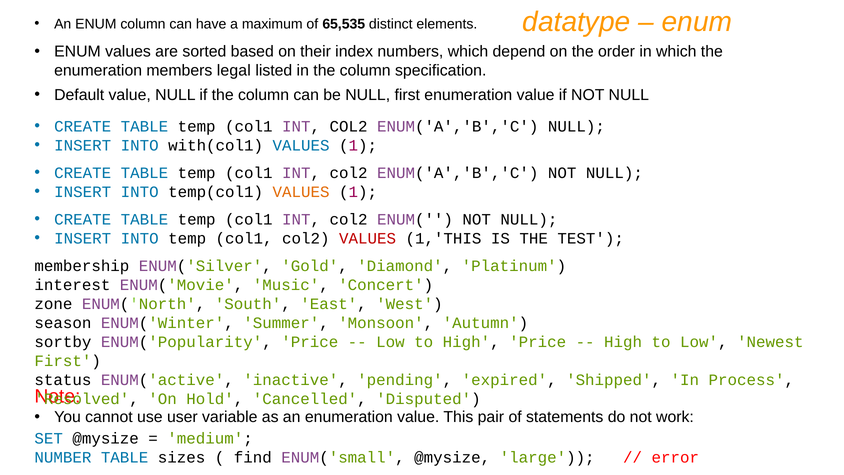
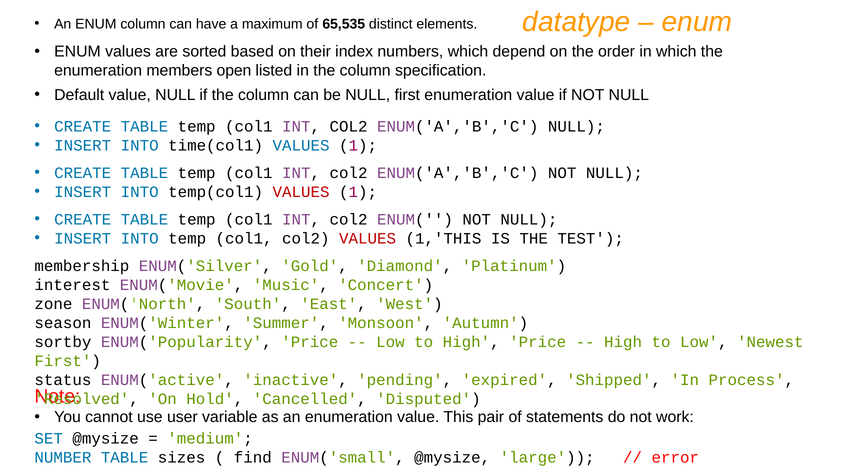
legal: legal -> open
with(col1: with(col1 -> time(col1
VALUES at (301, 192) colour: orange -> red
